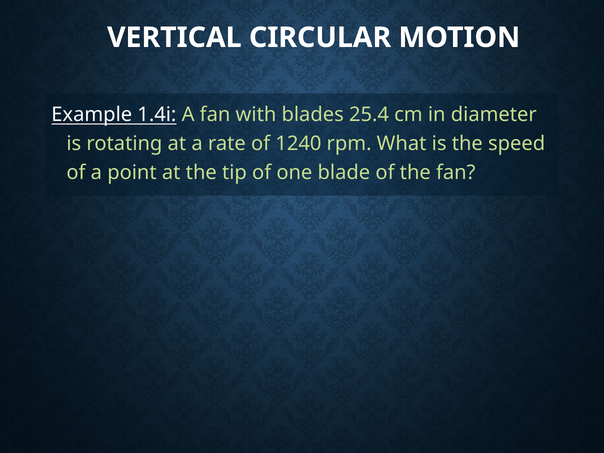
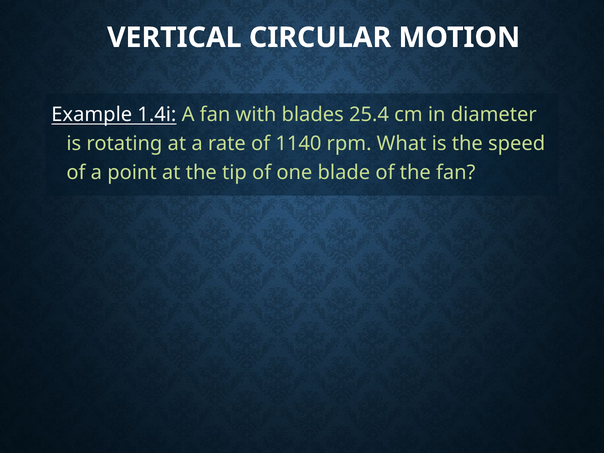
1240: 1240 -> 1140
